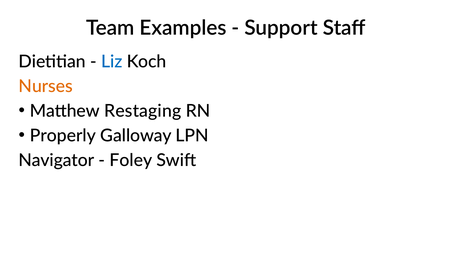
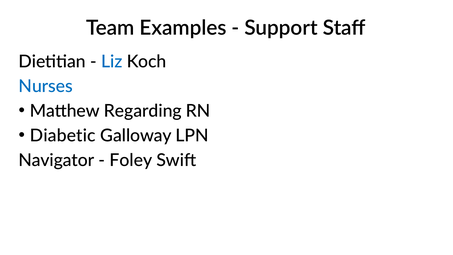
Nurses colour: orange -> blue
Restaging: Restaging -> Regarding
Properly: Properly -> Diabetic
